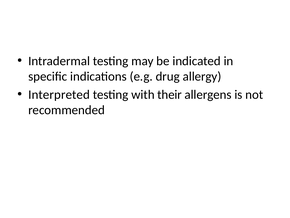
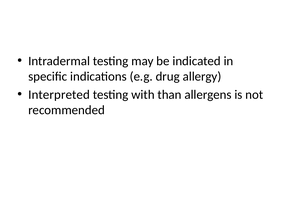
their: their -> than
